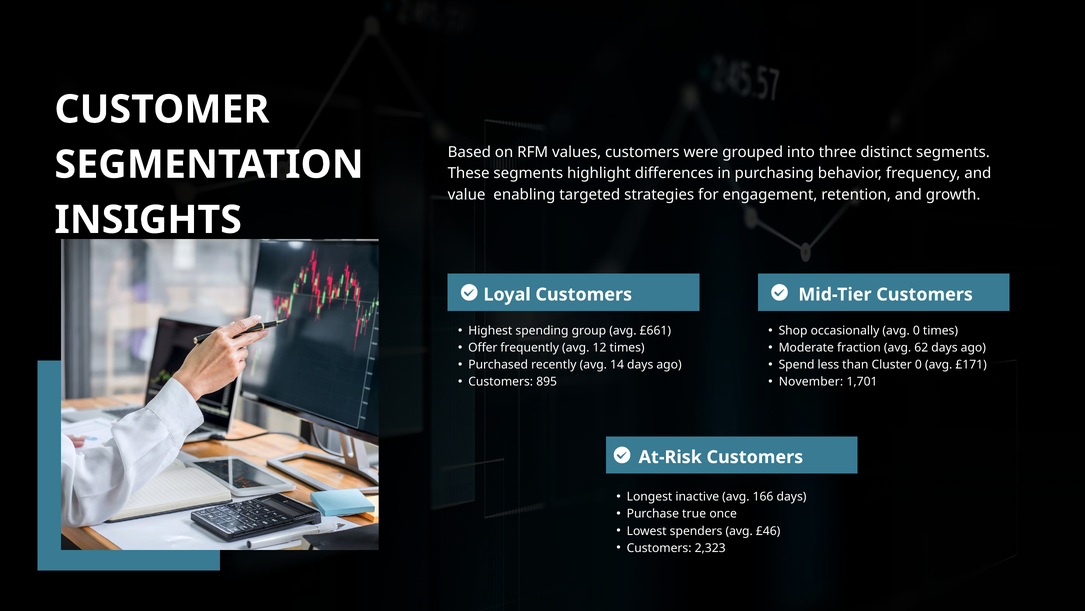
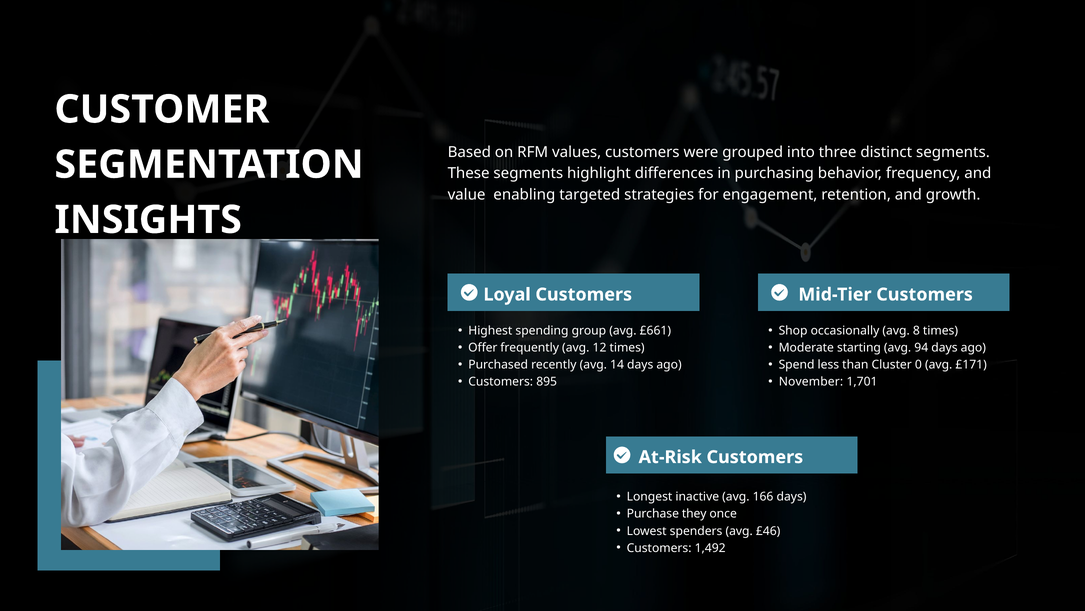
avg 0: 0 -> 8
fraction: fraction -> starting
62: 62 -> 94
true: true -> they
2,323: 2,323 -> 1,492
